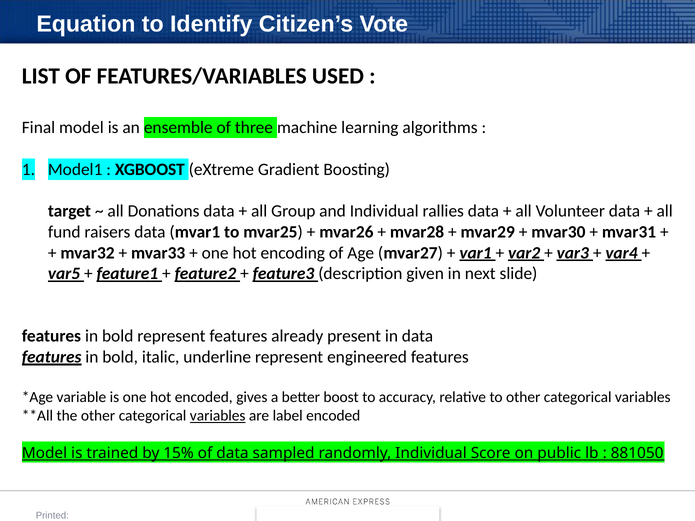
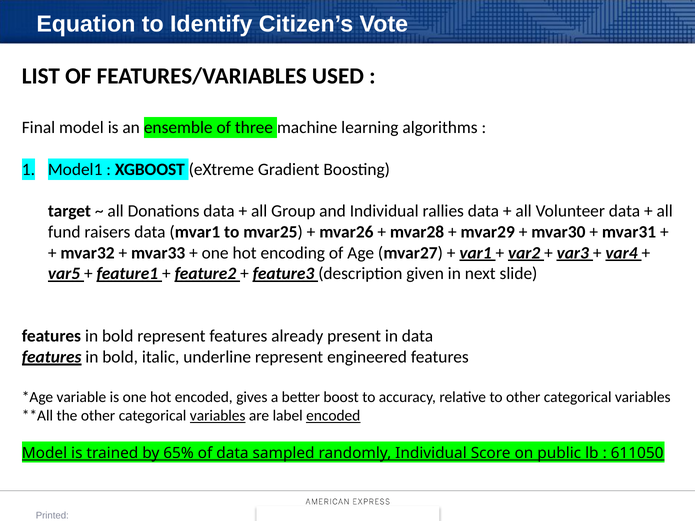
encoded at (333, 416) underline: none -> present
15%: 15% -> 65%
881050: 881050 -> 611050
